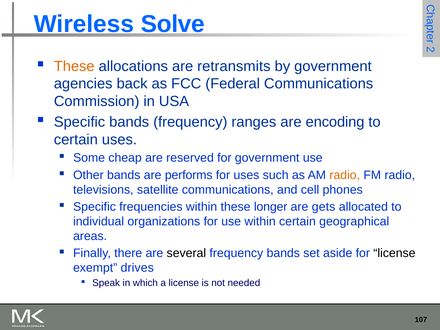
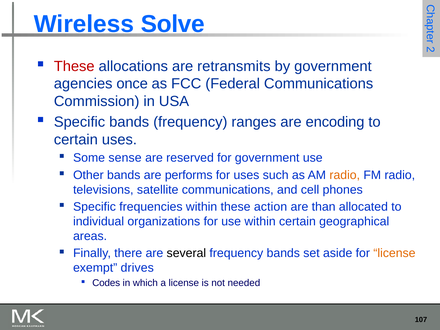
These at (74, 66) colour: orange -> red
back: back -> once
cheap: cheap -> sense
longer: longer -> action
gets: gets -> than
license at (394, 253) colour: black -> orange
Speak: Speak -> Codes
